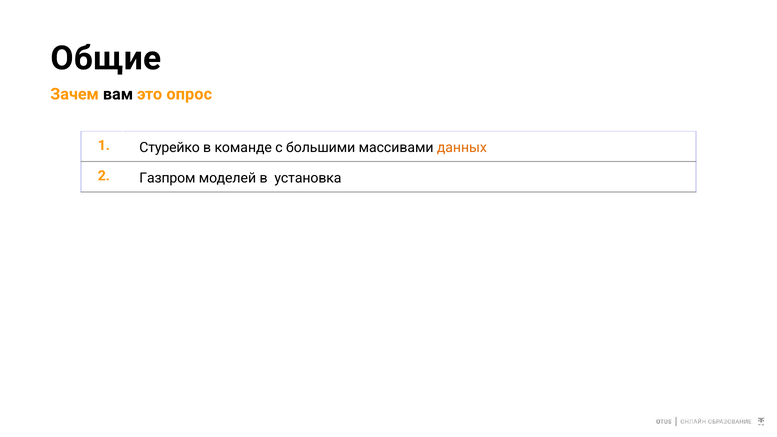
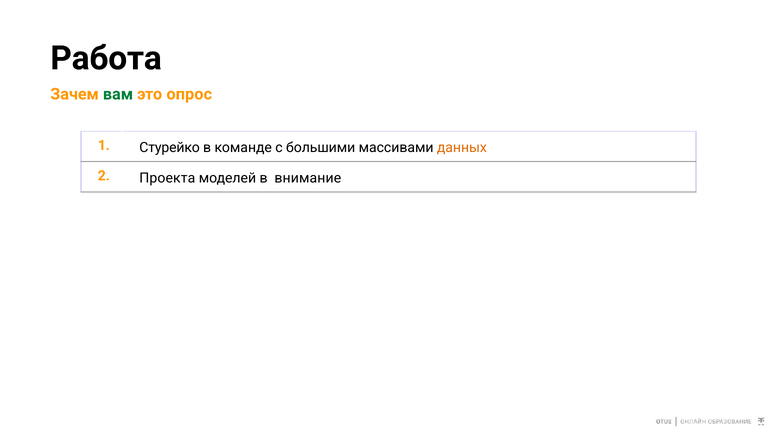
Общие: Общие -> Работа
вам colour: black -> green
Газпром: Газпром -> Проекта
установка: установка -> внимание
